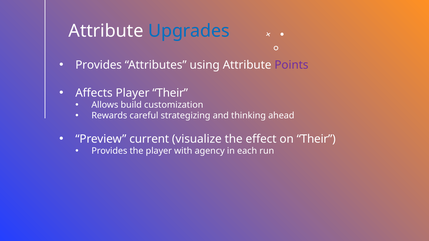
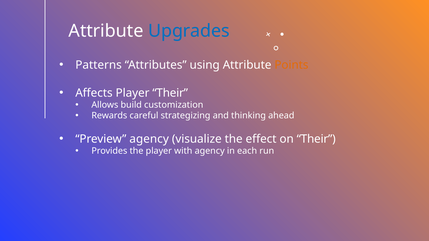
Provides at (99, 65): Provides -> Patterns
Points colour: purple -> orange
Preview current: current -> agency
